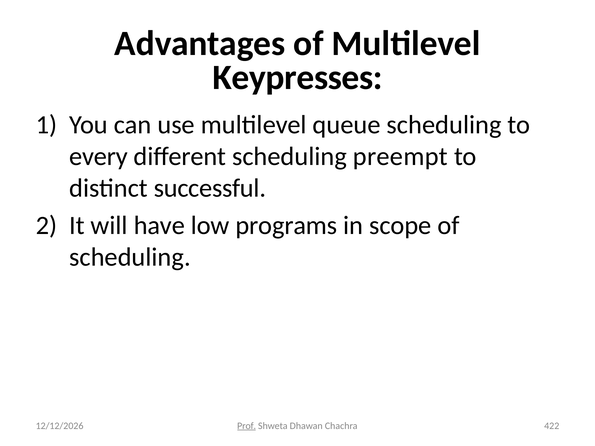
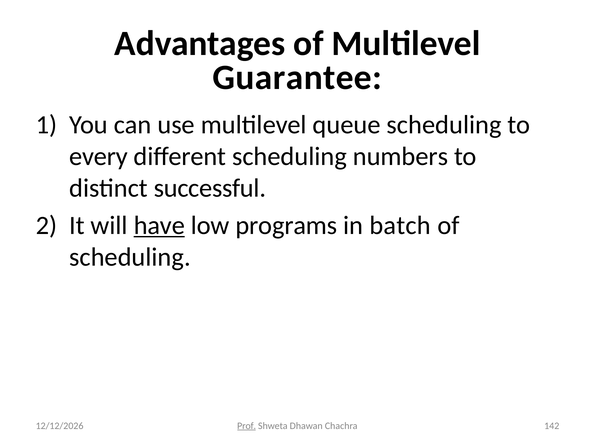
Keypresses: Keypresses -> Guarantee
preempt: preempt -> numbers
have underline: none -> present
scope: scope -> batch
422: 422 -> 142
